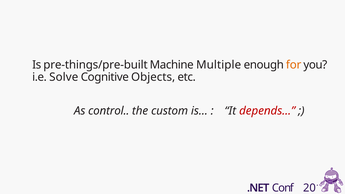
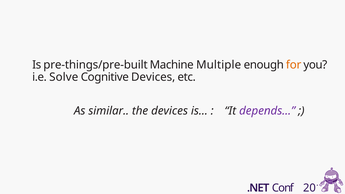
Cognitive Objects: Objects -> Devices
control: control -> similar
the custom: custom -> devices
depends… colour: red -> purple
